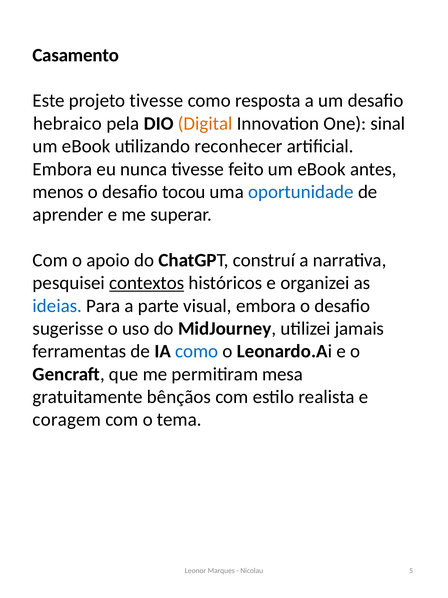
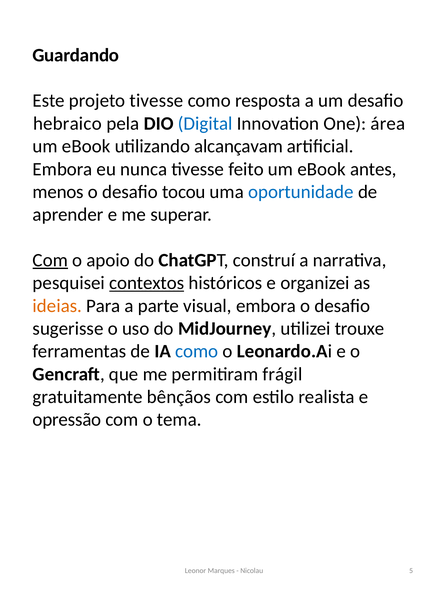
Casamento: Casamento -> Guardando
Digital colour: orange -> blue
sinal: sinal -> área
reconhecer: reconhecer -> alcançavam
Com at (50, 260) underline: none -> present
ideias colour: blue -> orange
jamais: jamais -> trouxe
mesa: mesa -> frágil
coragem: coragem -> opressão
